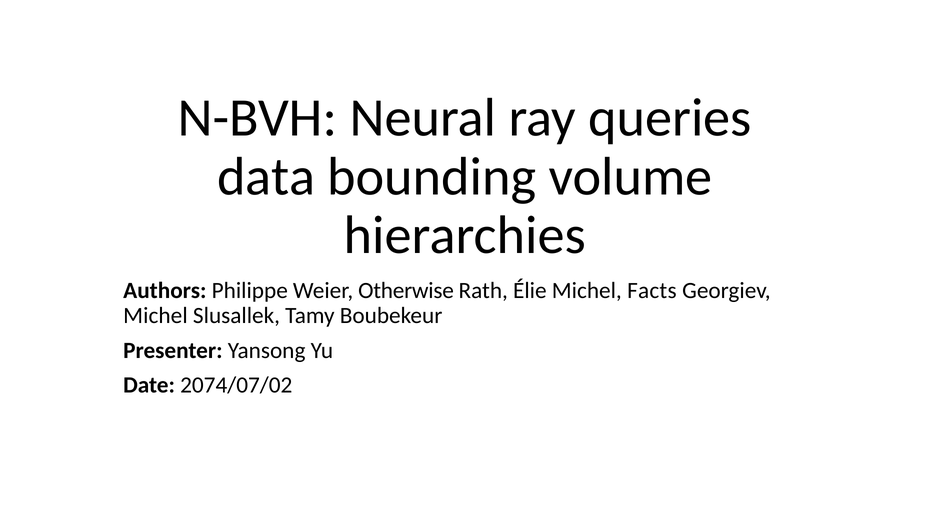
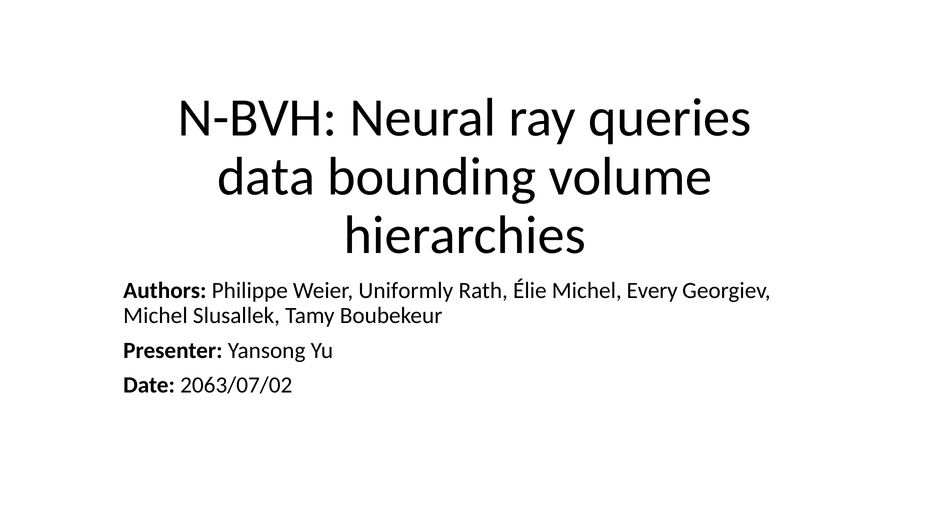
Otherwise: Otherwise -> Uniformly
Facts: Facts -> Every
2074/07/02: 2074/07/02 -> 2063/07/02
